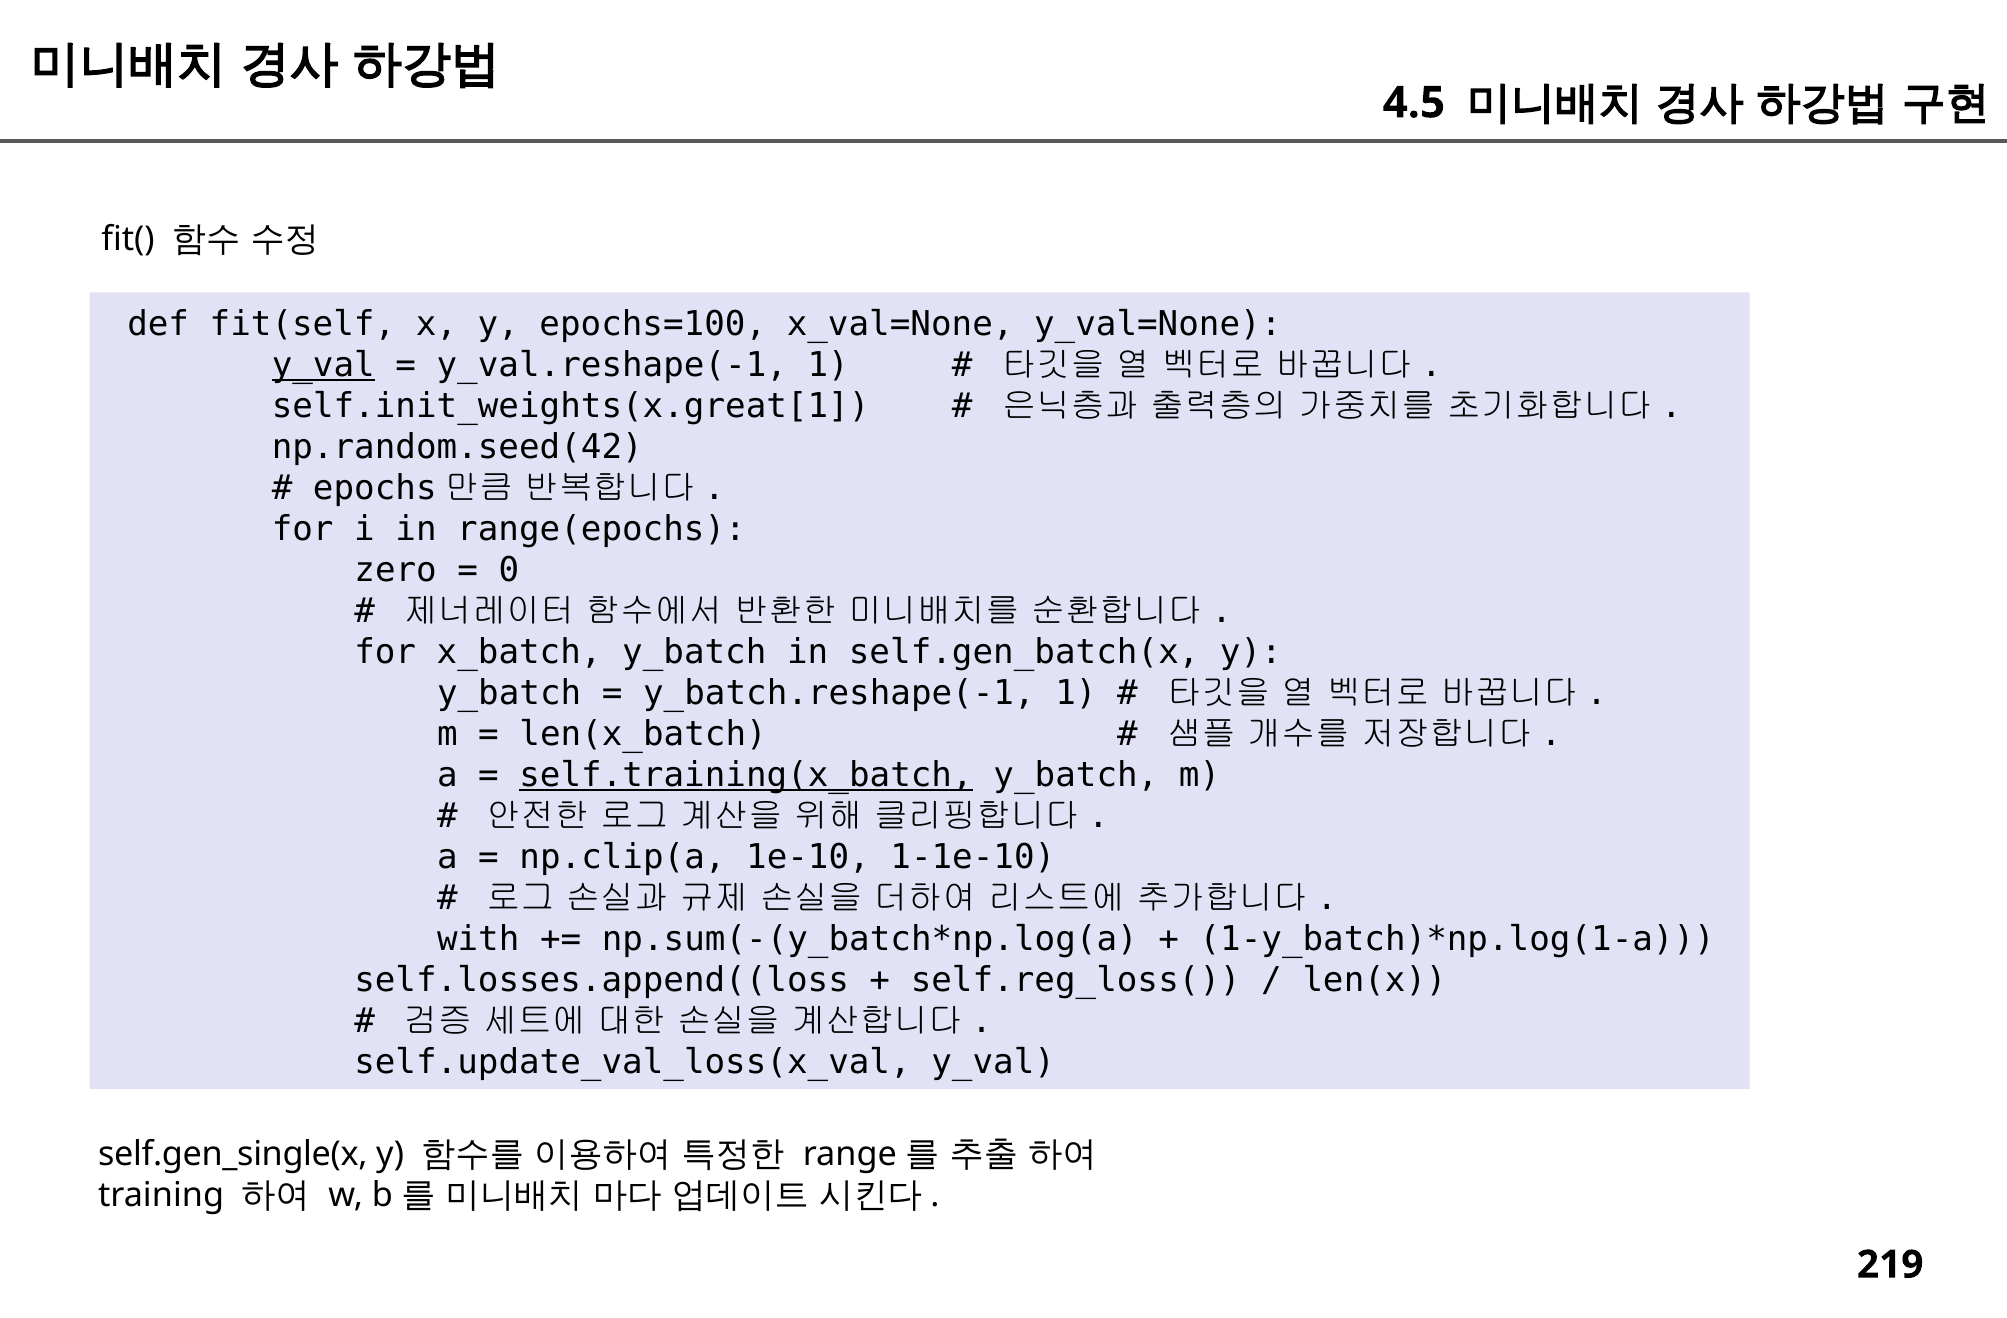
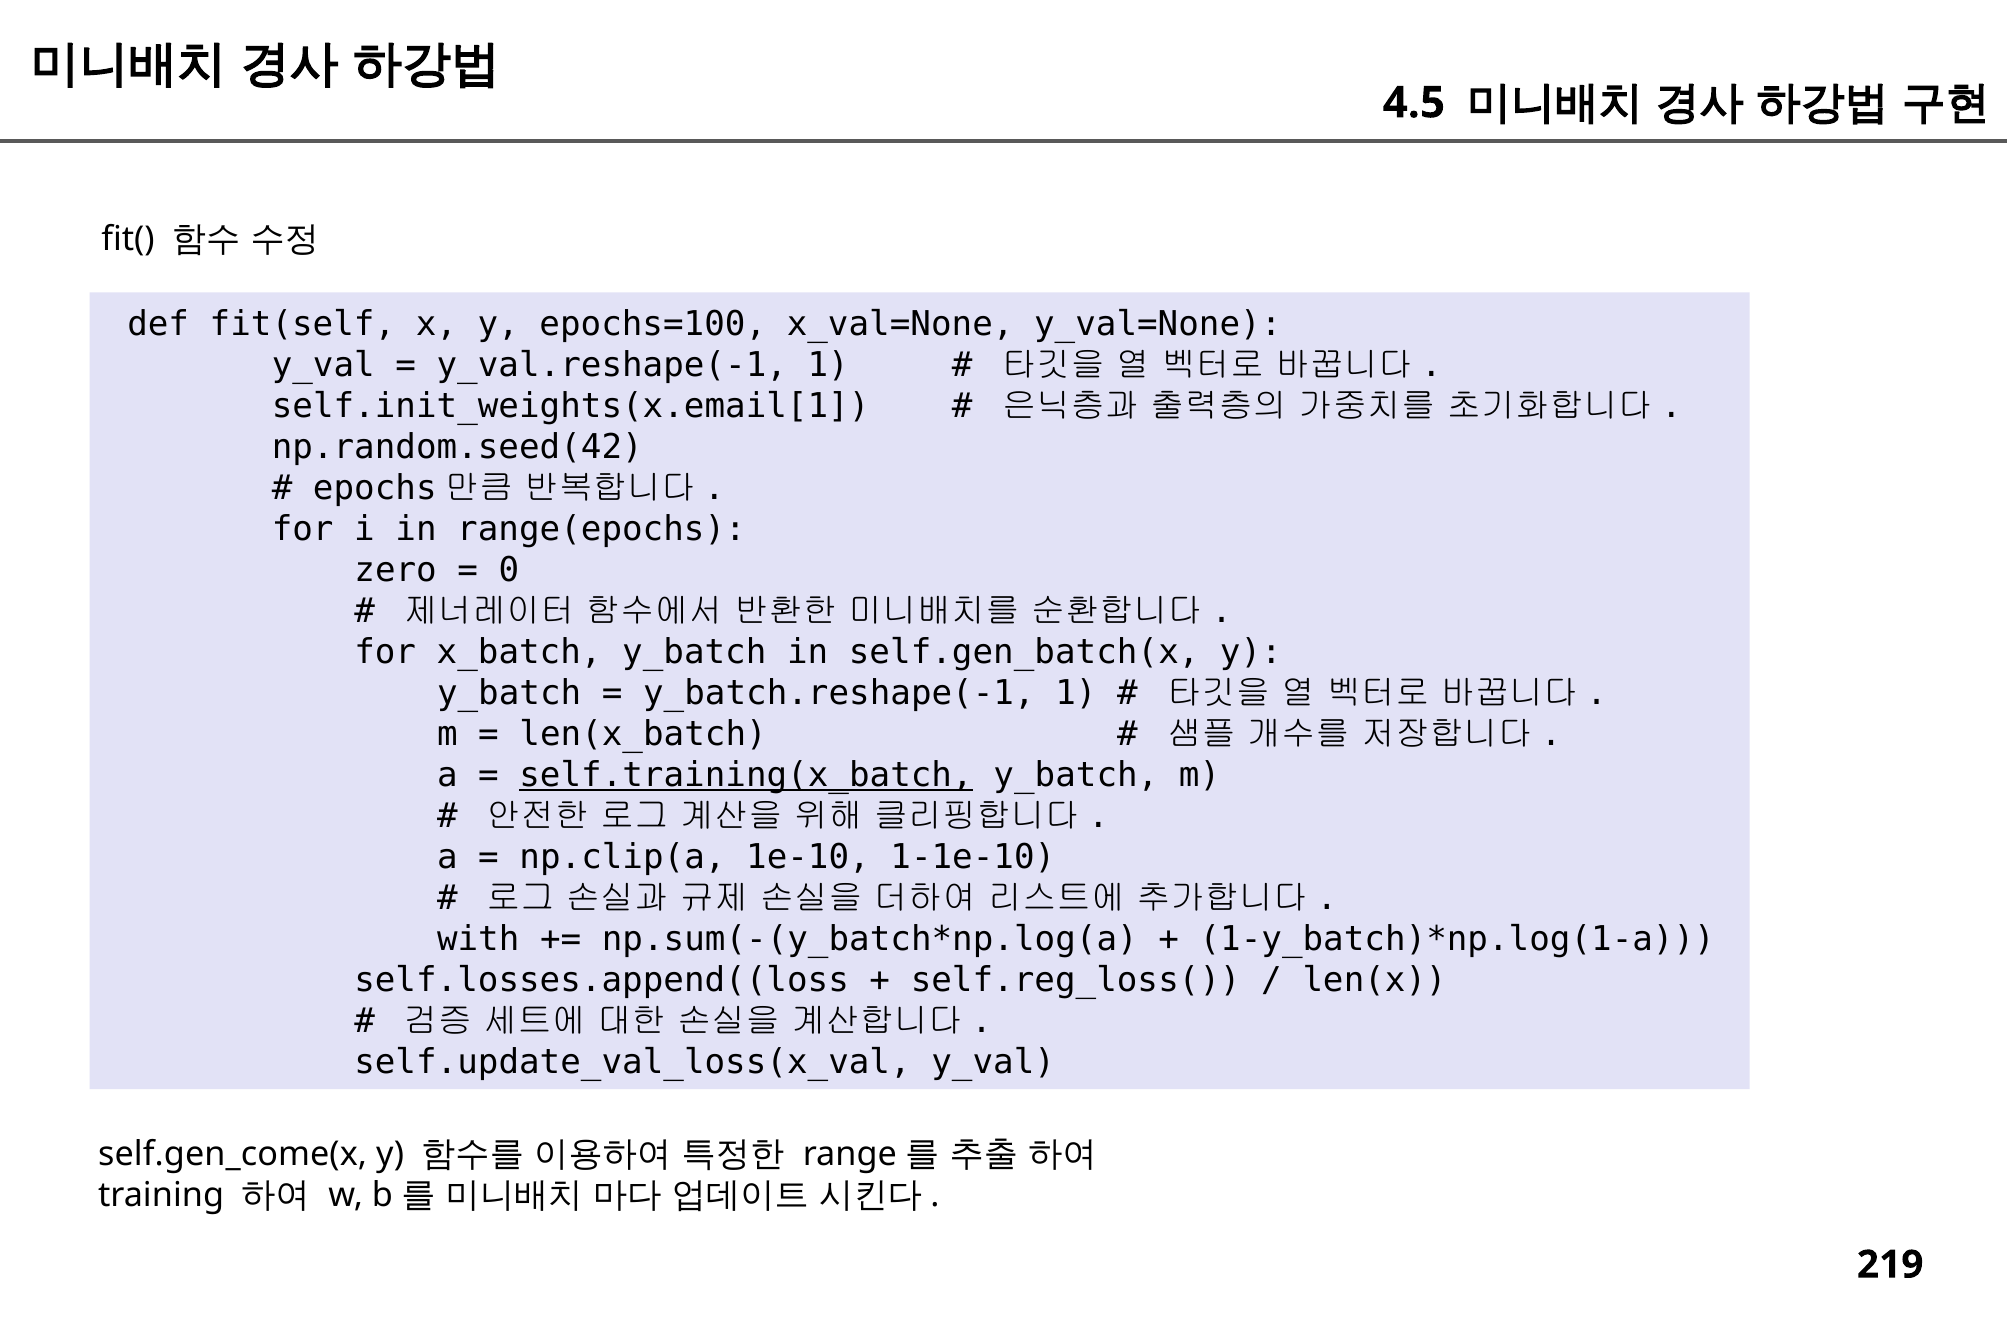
y_val at (323, 365) underline: present -> none
self.init_weights(x.great[1: self.init_weights(x.great[1 -> self.init_weights(x.email[1
self.gen_single(x: self.gen_single(x -> self.gen_come(x
